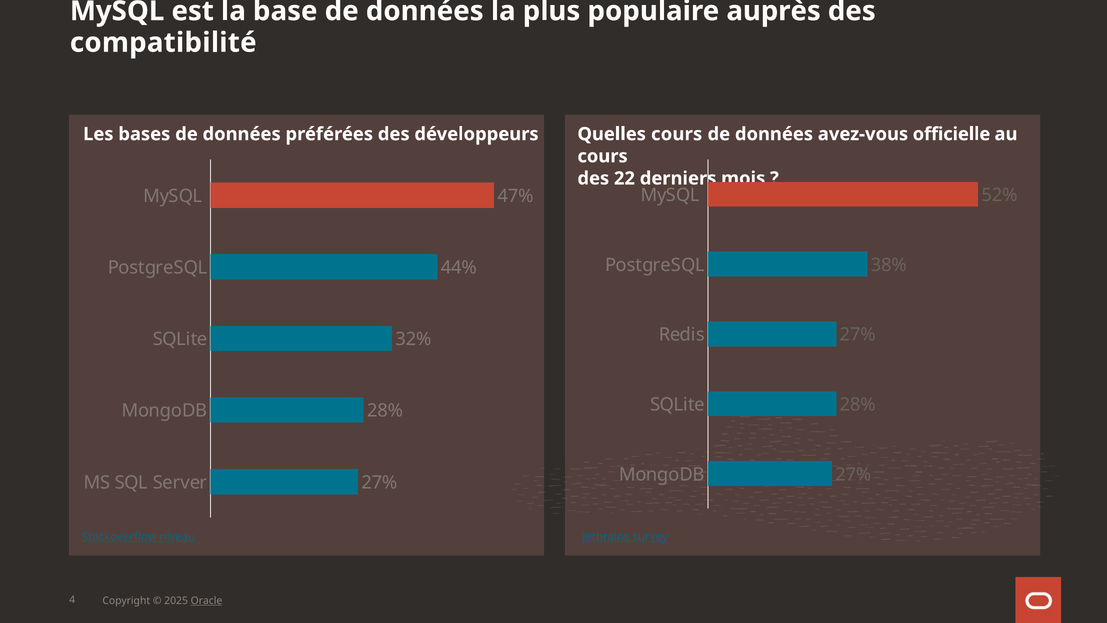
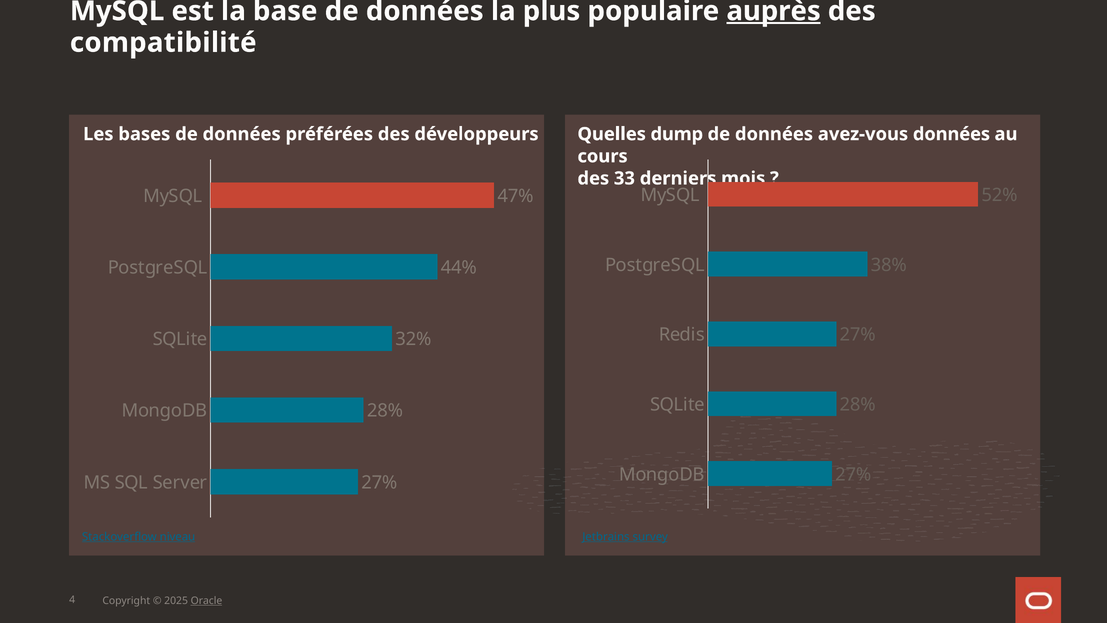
auprès underline: none -> present
Quelles cours: cours -> dump
avez-vous officielle: officielle -> données
22: 22 -> 33
